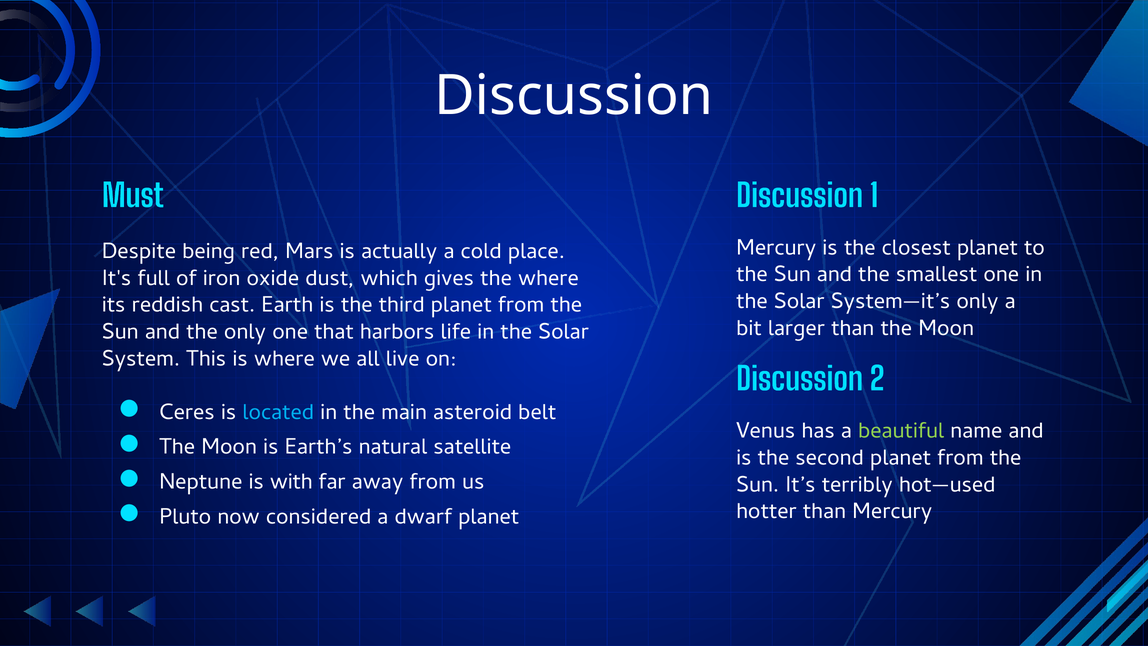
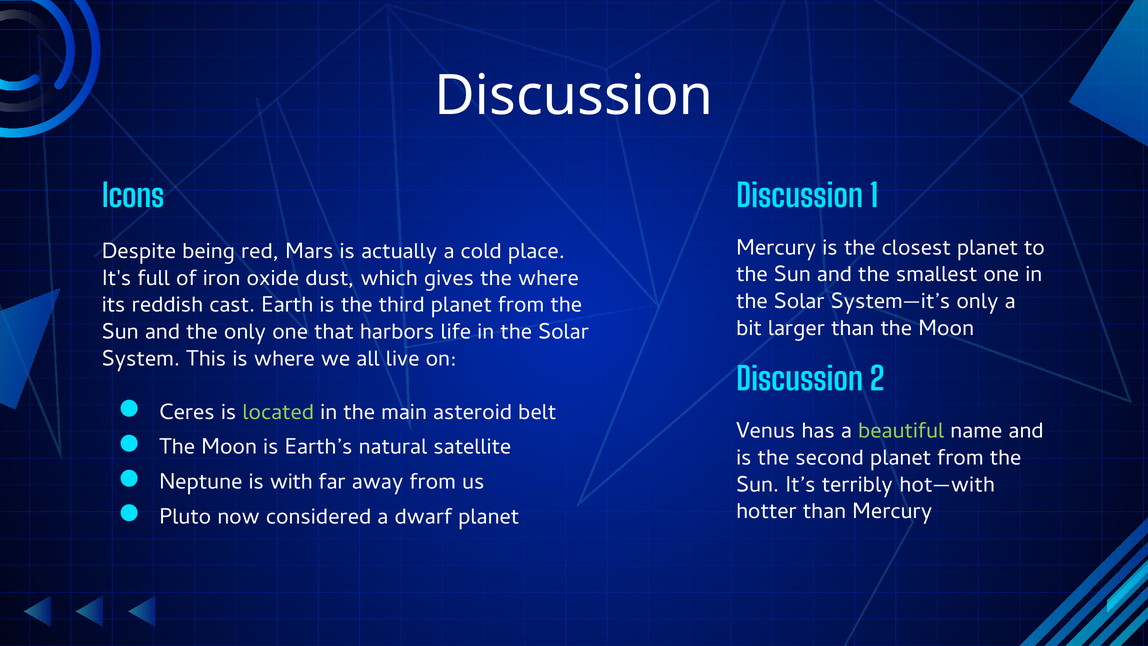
Must: Must -> Icons
located colour: light blue -> light green
hot—used: hot—used -> hot—with
